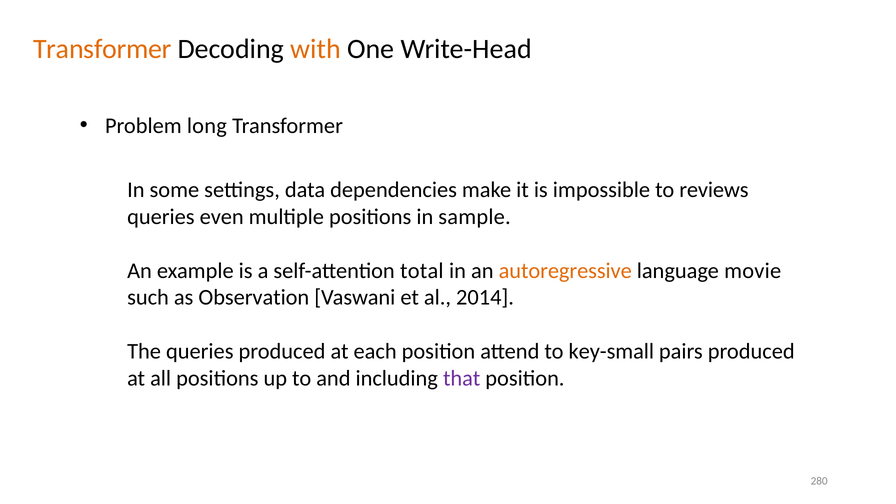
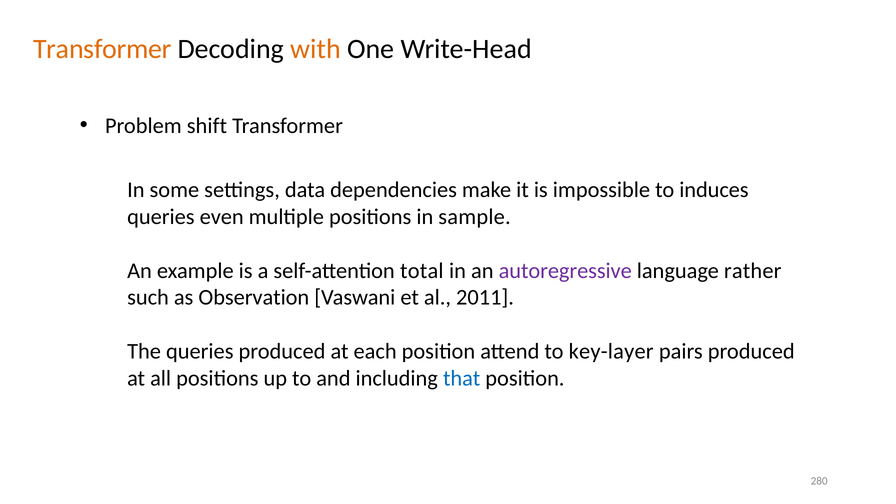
long: long -> shift
reviews: reviews -> induces
autoregressive colour: orange -> purple
movie: movie -> rather
2014: 2014 -> 2011
key-small: key-small -> key-layer
that colour: purple -> blue
